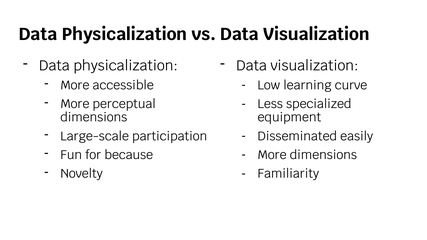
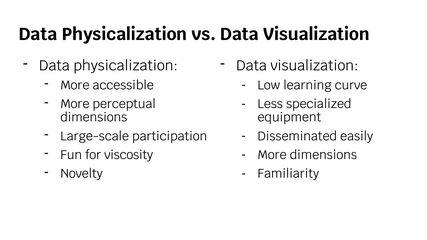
because: because -> viscosity
